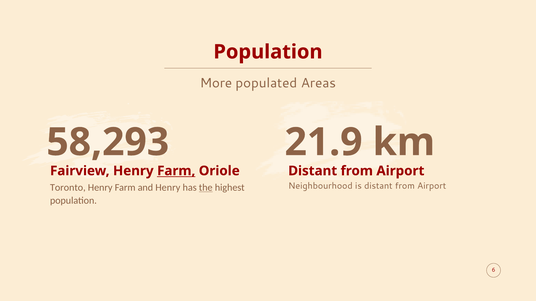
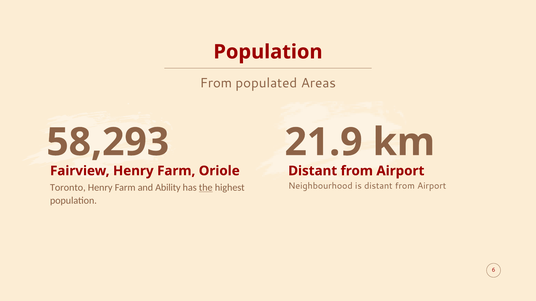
More at (216, 83): More -> From
Farm at (176, 171) underline: present -> none
and Henry: Henry -> Ability
